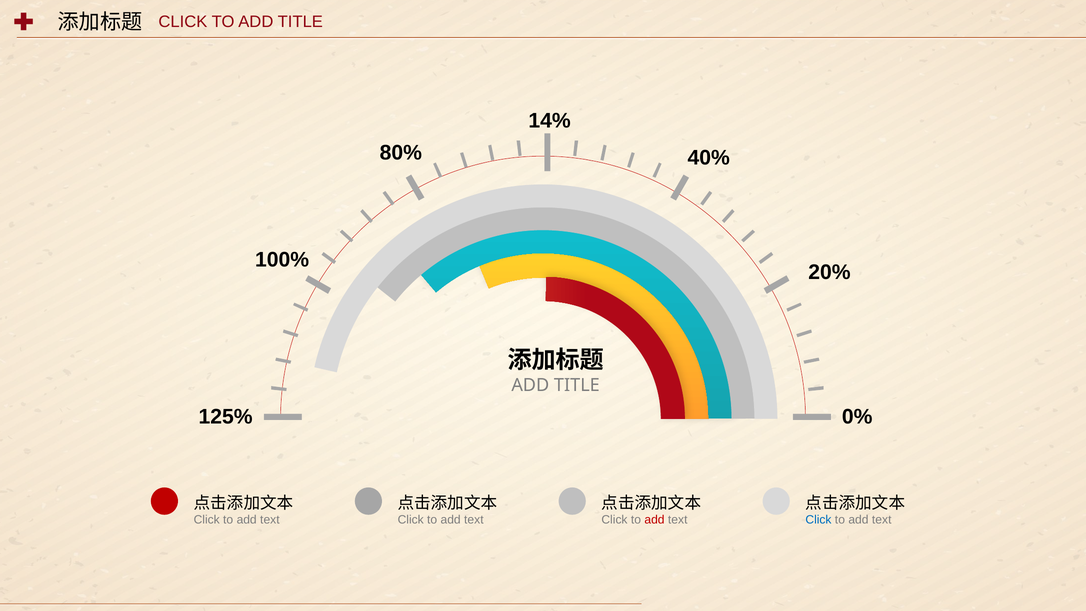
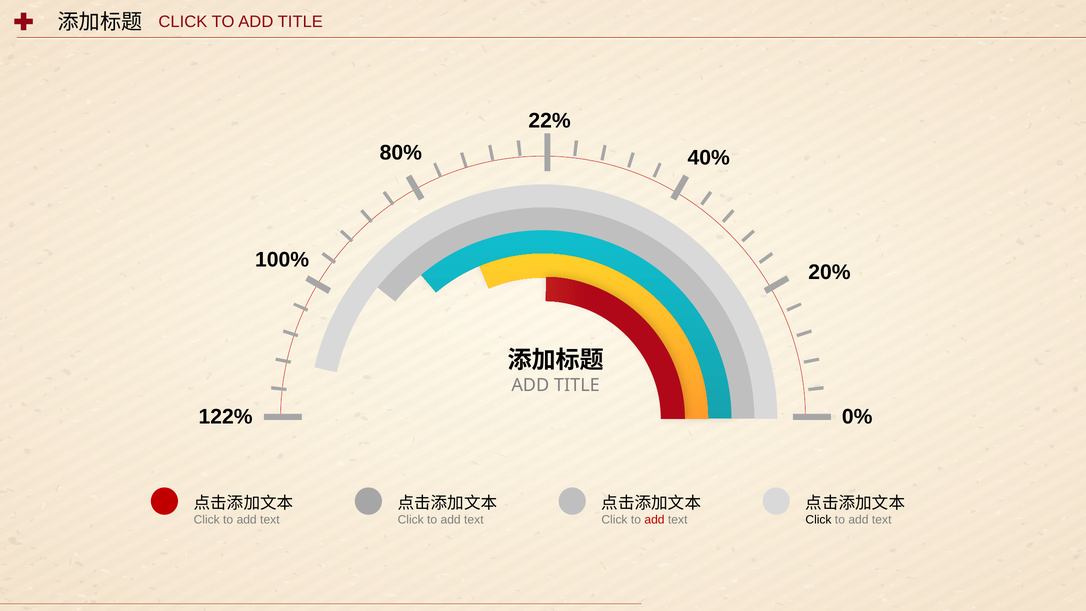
14%: 14% -> 22%
125%: 125% -> 122%
Click at (818, 520) colour: blue -> black
